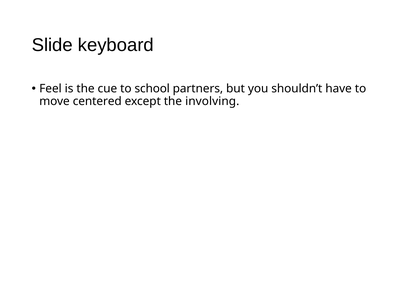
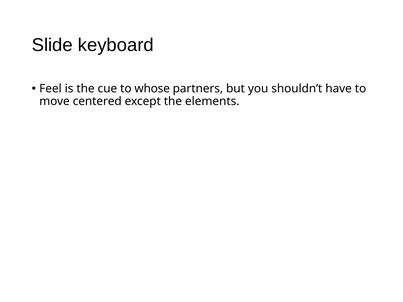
school: school -> whose
involving: involving -> elements
